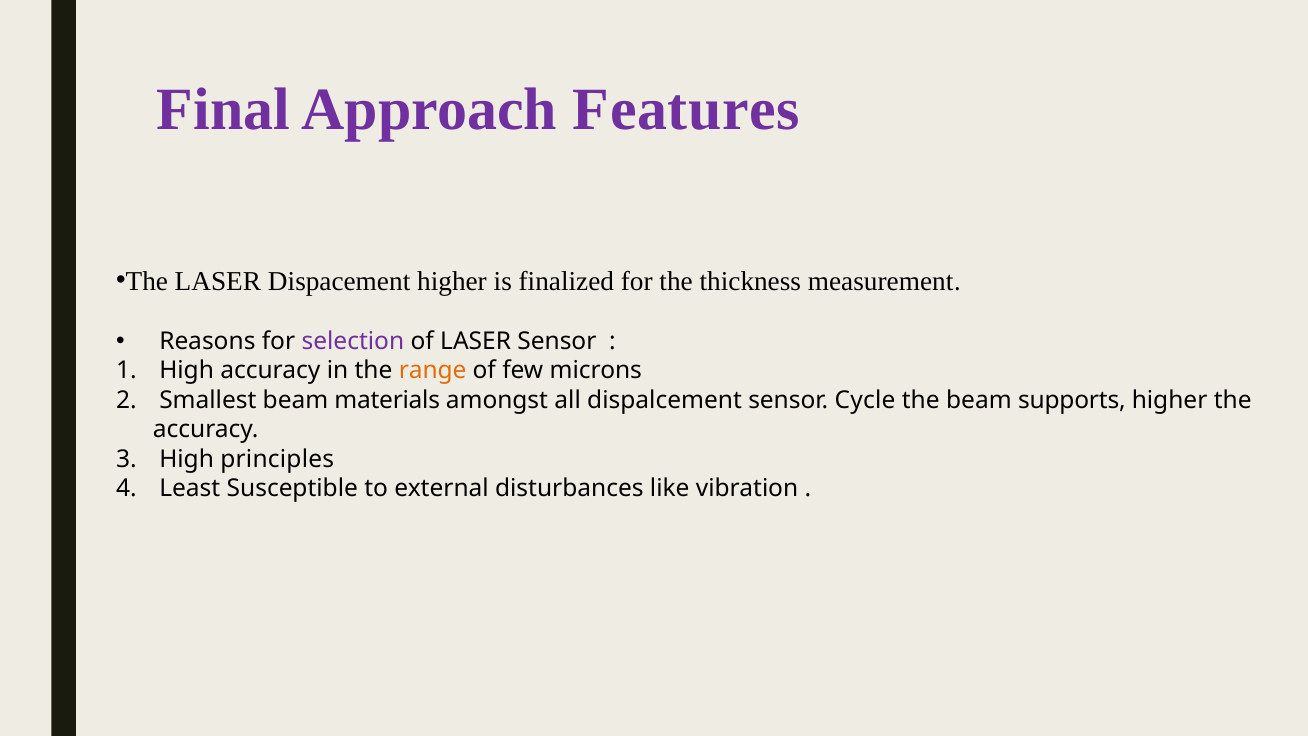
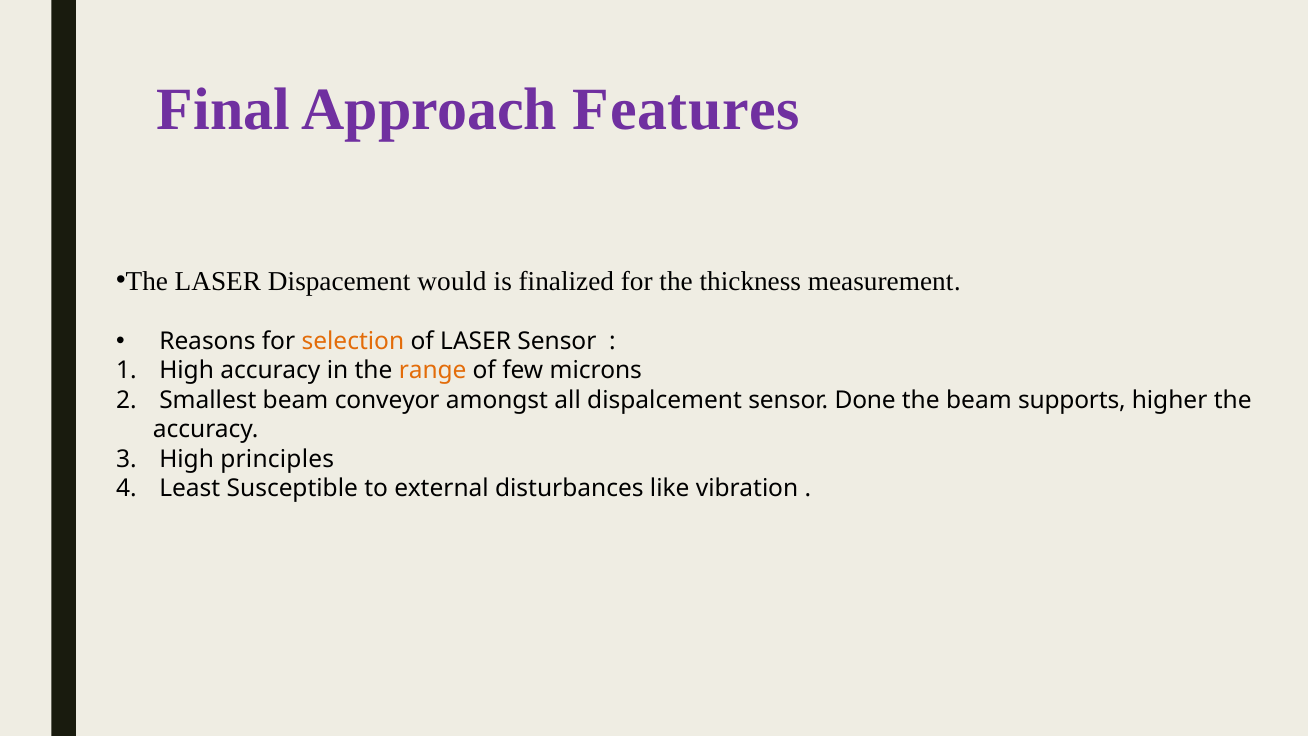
Dispacement higher: higher -> would
selection colour: purple -> orange
materials: materials -> conveyor
Cycle: Cycle -> Done
